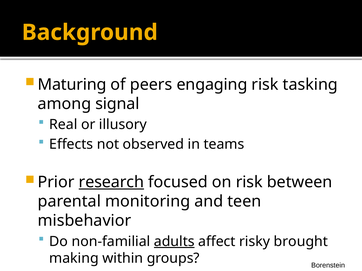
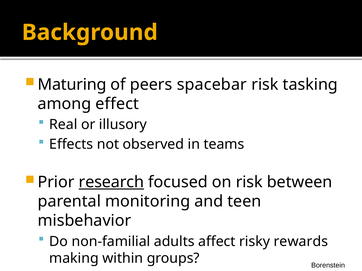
engaging: engaging -> spacebar
signal: signal -> effect
adults underline: present -> none
brought: brought -> rewards
